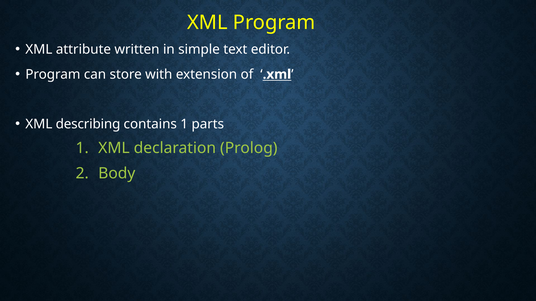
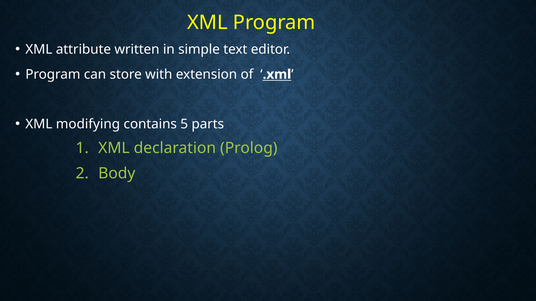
describing: describing -> modifying
contains 1: 1 -> 5
